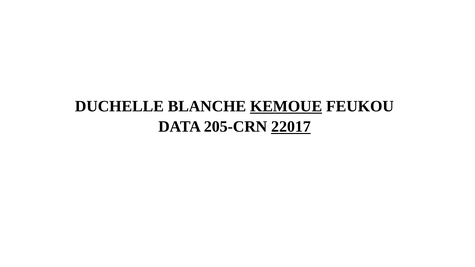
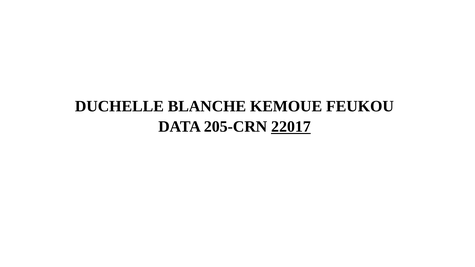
KEMOUE underline: present -> none
